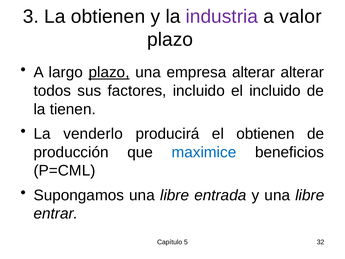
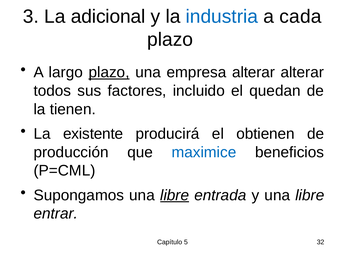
La obtienen: obtienen -> adicional
industria colour: purple -> blue
valor: valor -> cada
el incluido: incluido -> quedan
venderlo: venderlo -> existente
libre at (175, 195) underline: none -> present
